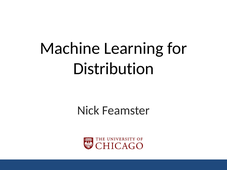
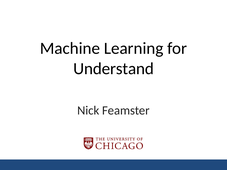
Distribution: Distribution -> Understand
